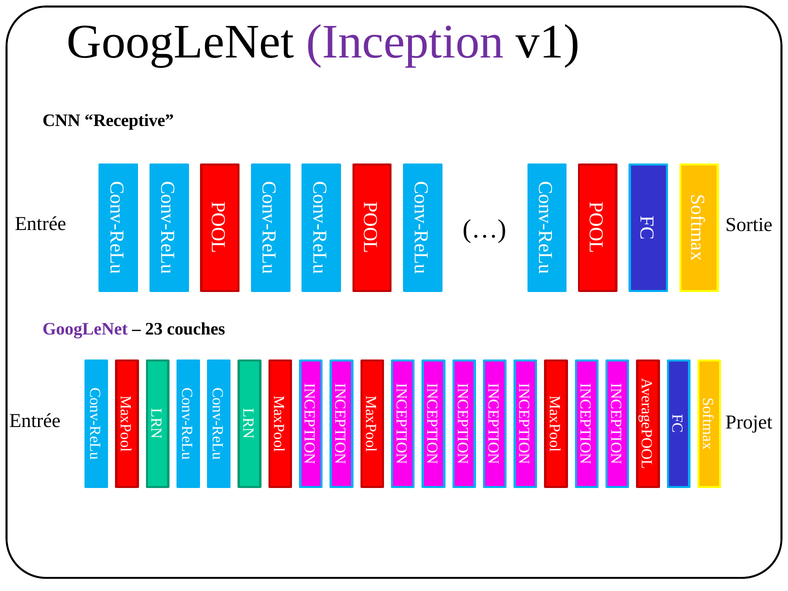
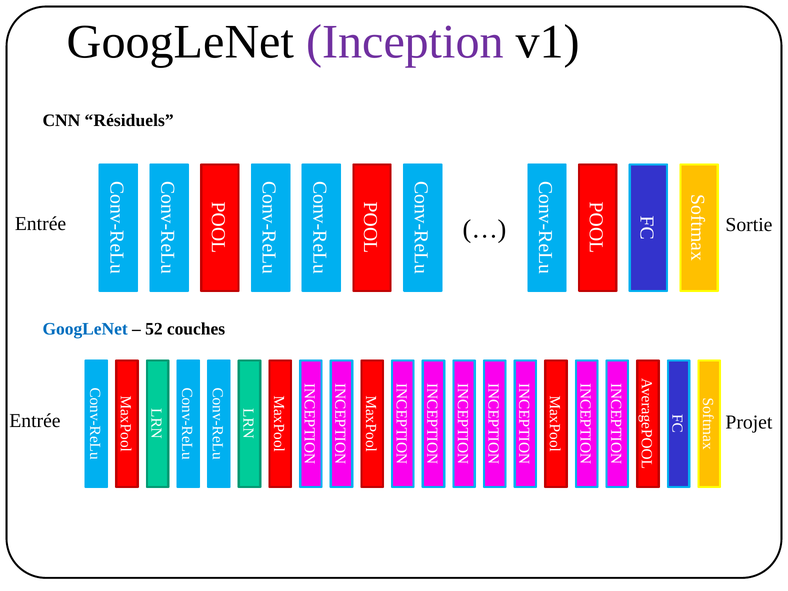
Receptive: Receptive -> Résiduels
GoogLeNet at (85, 329) colour: purple -> blue
23: 23 -> 52
